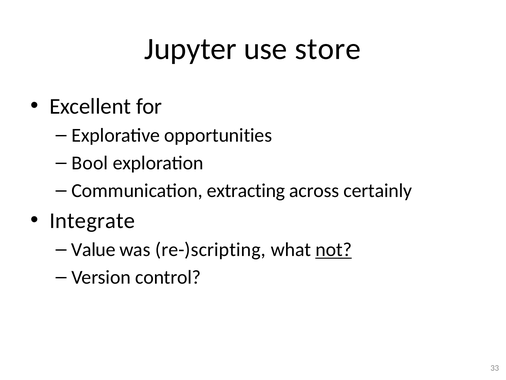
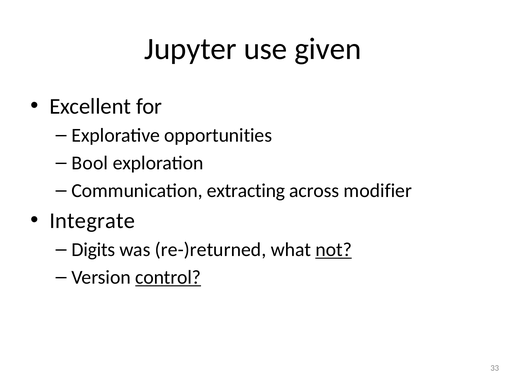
store: store -> given
certainly: certainly -> modifier
Value: Value -> Digits
re-)scripting: re-)scripting -> re-)returned
control underline: none -> present
